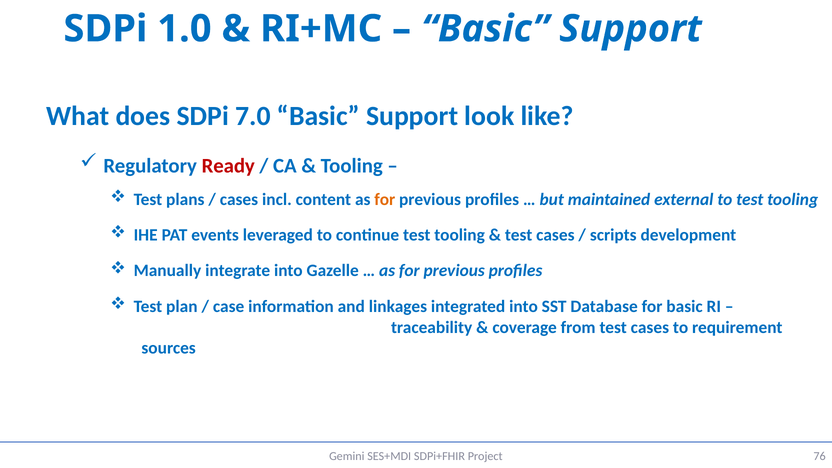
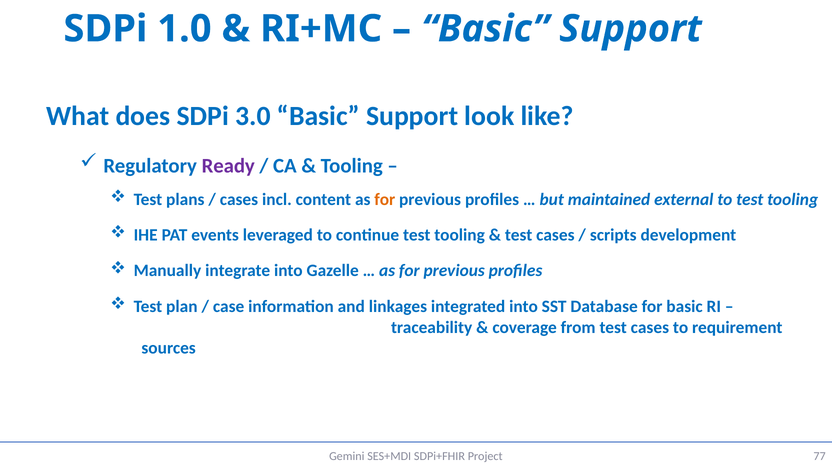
7.0: 7.0 -> 3.0
Ready colour: red -> purple
76: 76 -> 77
